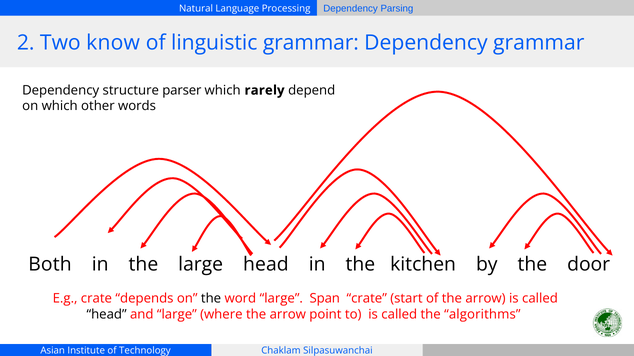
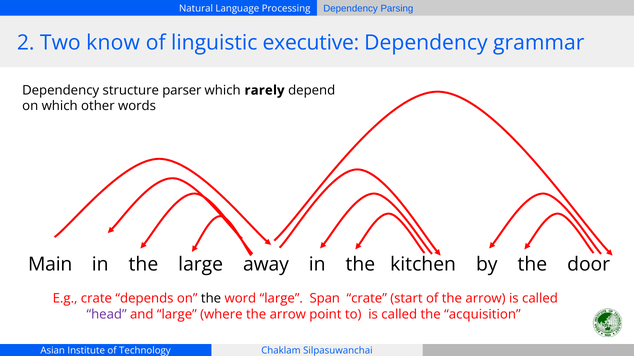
linguistic grammar: grammar -> executive
Both: Both -> Main
large head: head -> away
head at (107, 315) colour: black -> purple
algorithms: algorithms -> acquisition
